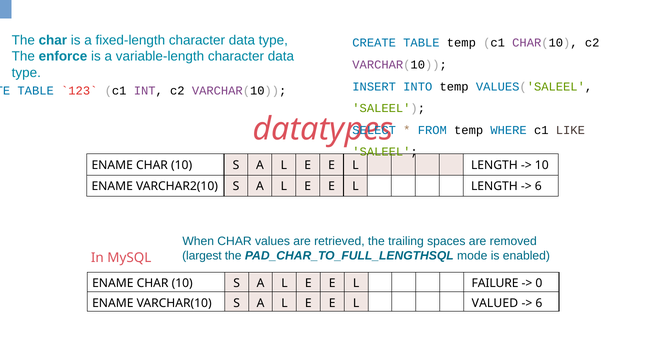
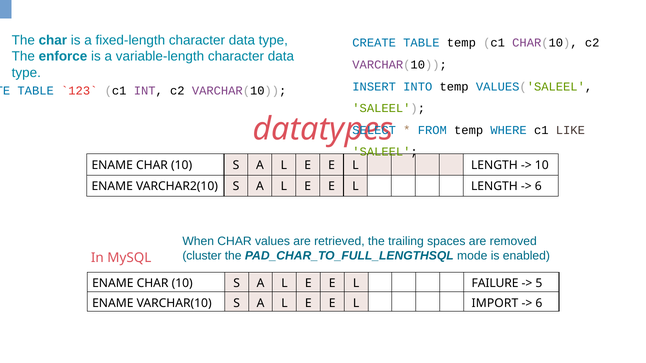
largest: largest -> cluster
0: 0 -> 5
VALUED: VALUED -> IMPORT
